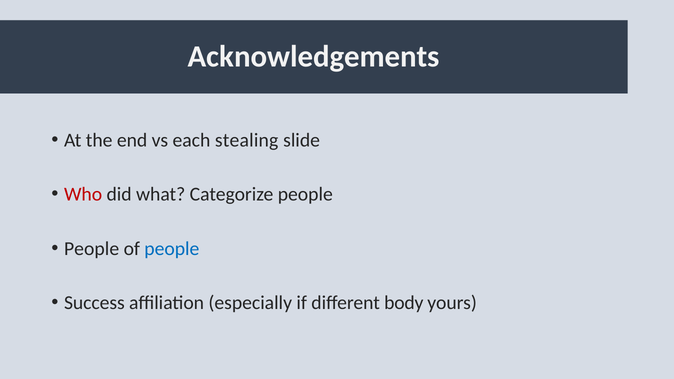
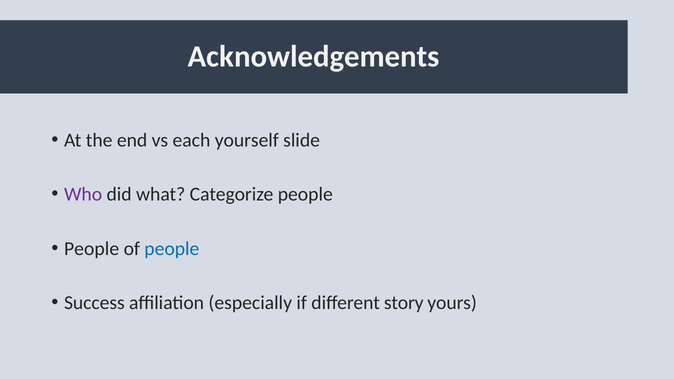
stealing: stealing -> yourself
Who colour: red -> purple
body: body -> story
